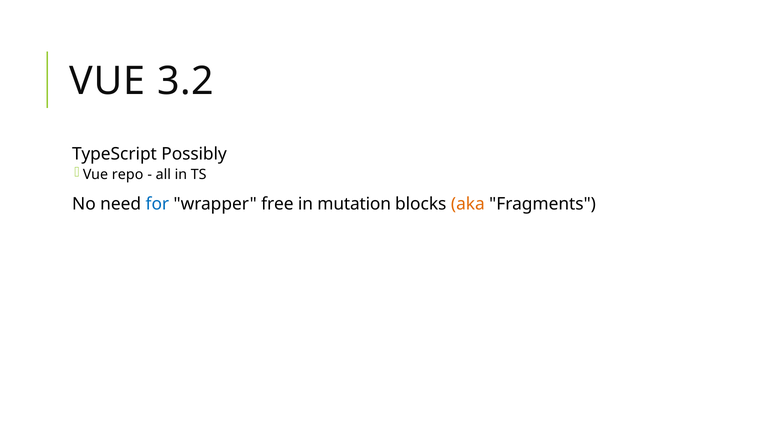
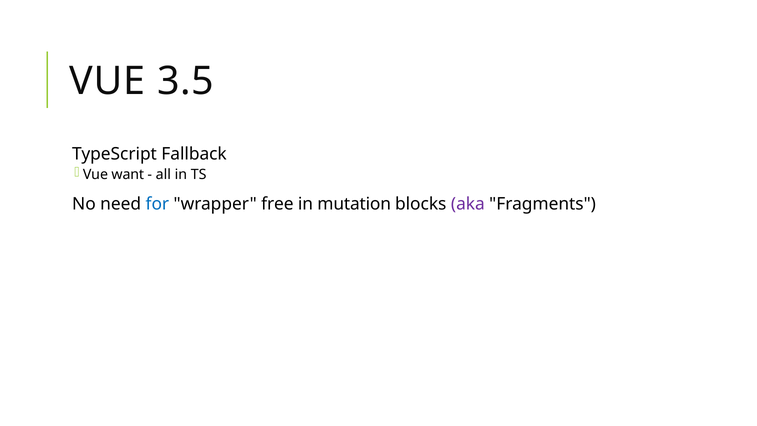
3.2: 3.2 -> 3.5
Possibly: Possibly -> Fallback
repo: repo -> want
aka colour: orange -> purple
